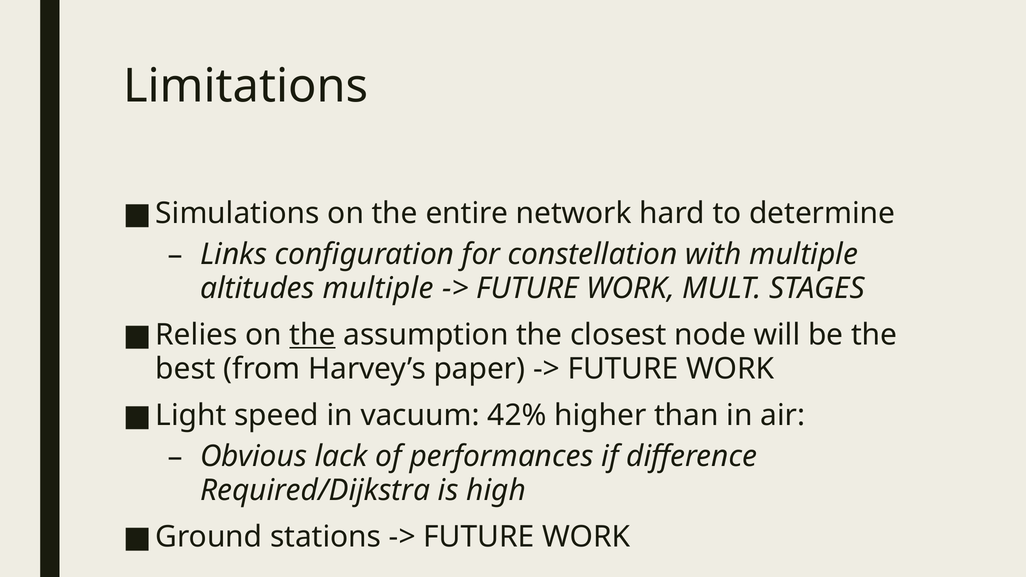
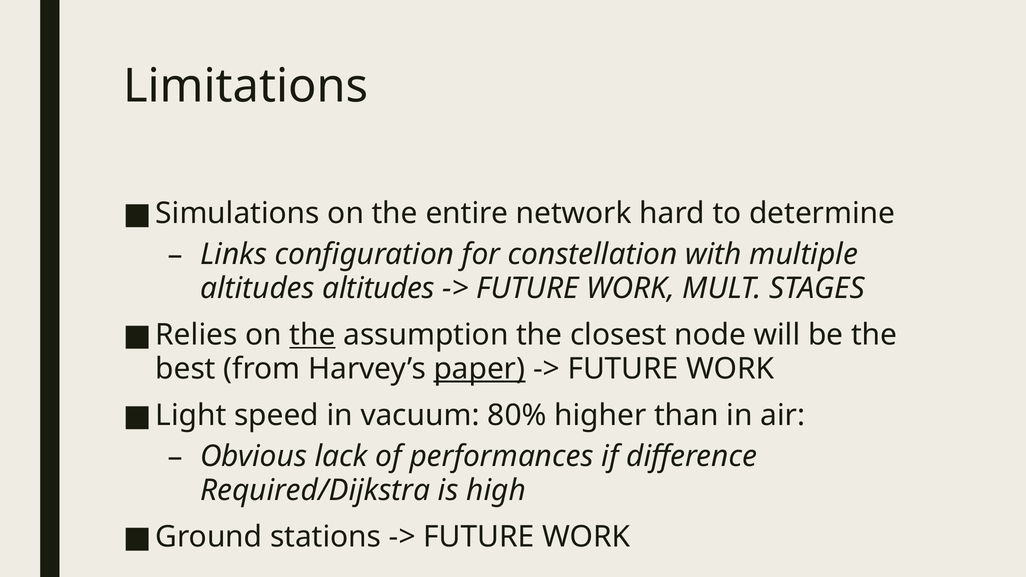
altitudes multiple: multiple -> altitudes
paper underline: none -> present
42%: 42% -> 80%
